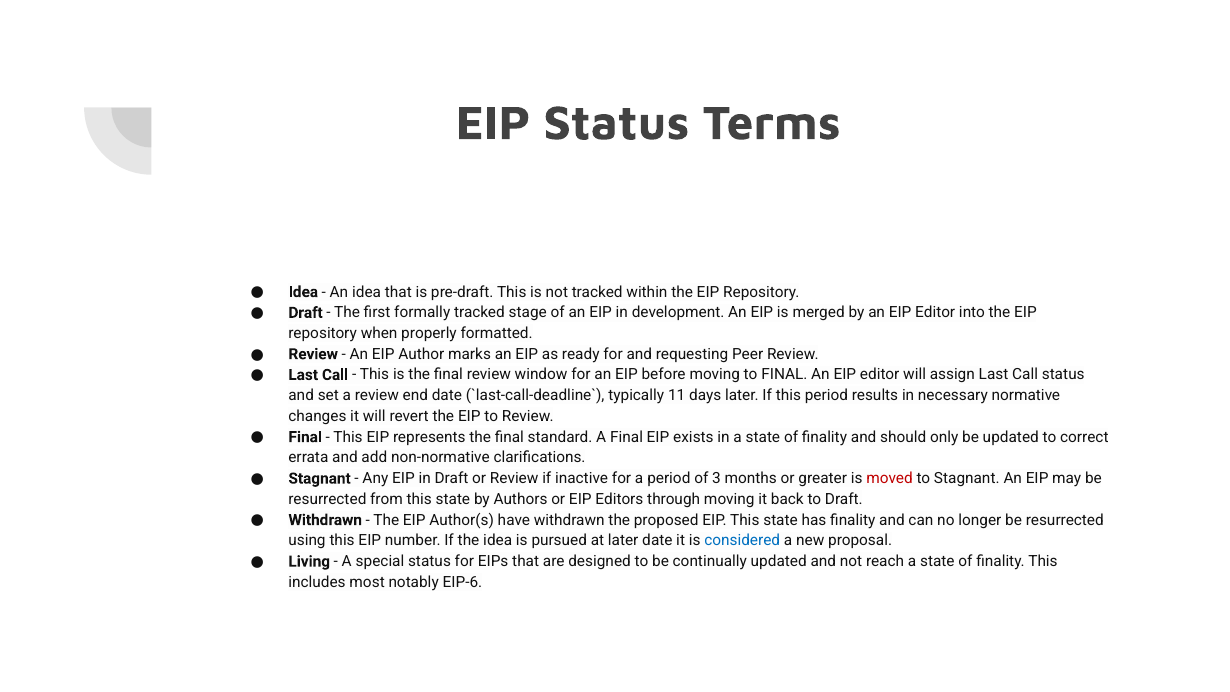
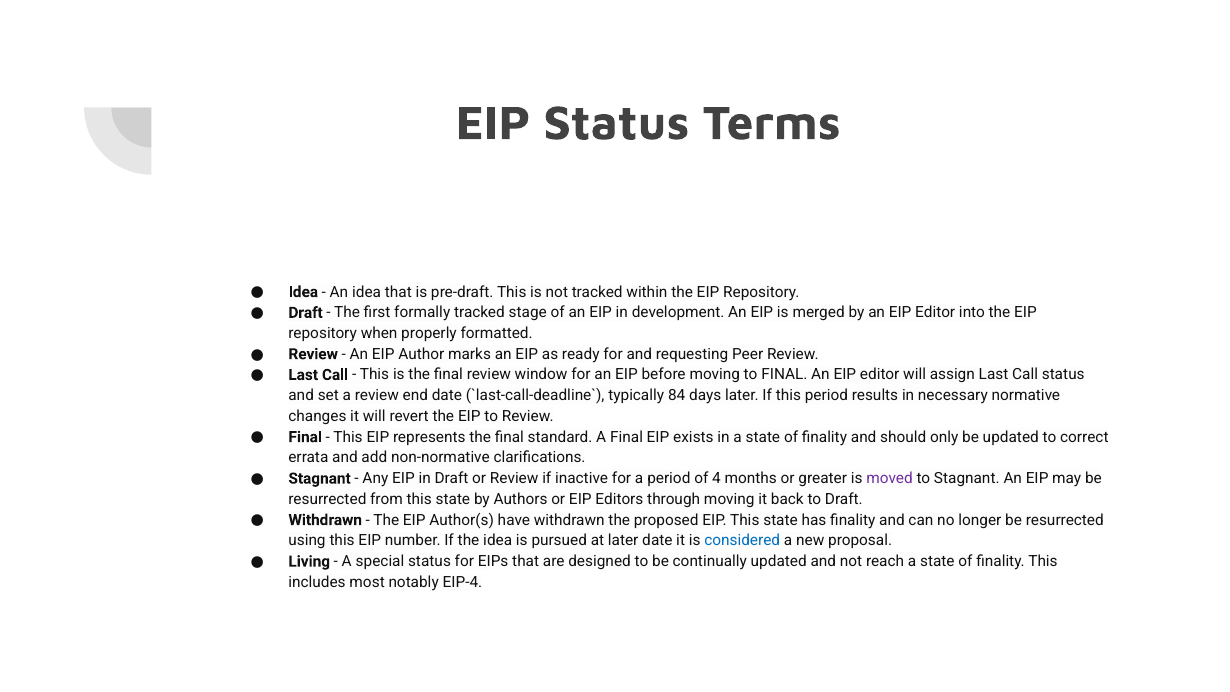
11: 11 -> 84
3: 3 -> 4
moved colour: red -> purple
EIP-6: EIP-6 -> EIP-4
